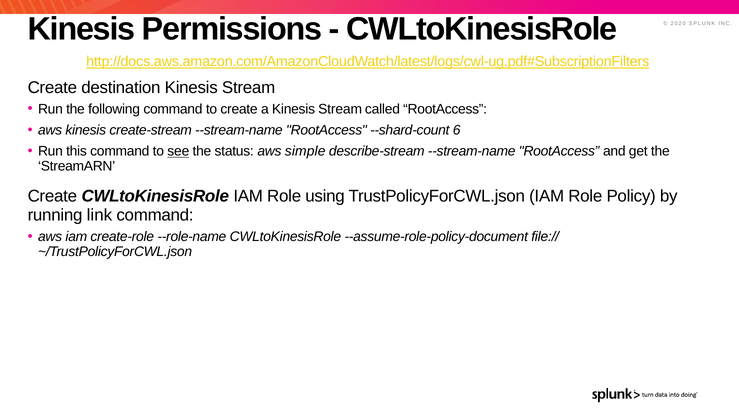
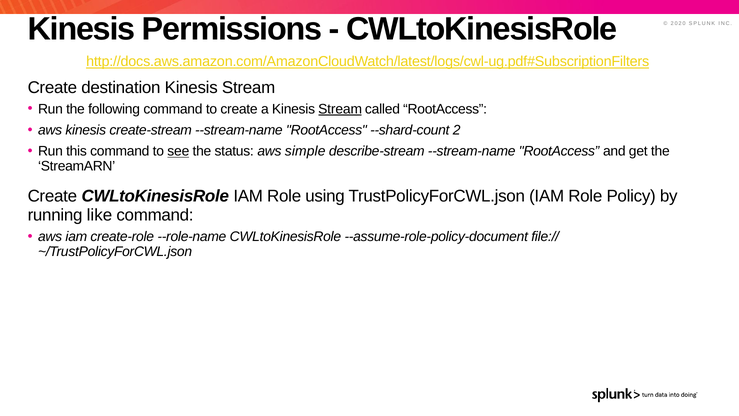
Stream at (340, 109) underline: none -> present
6: 6 -> 2
link: link -> like
